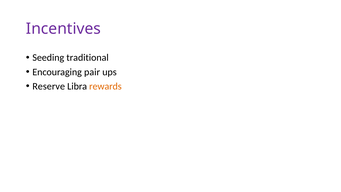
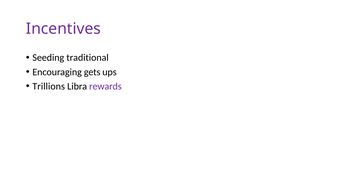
pair: pair -> gets
Reserve: Reserve -> Trillions
rewards colour: orange -> purple
